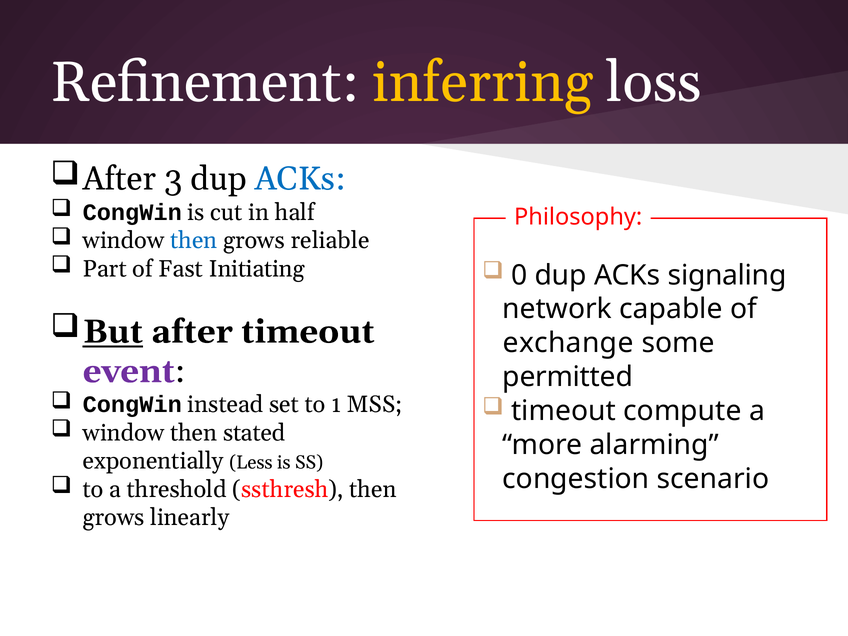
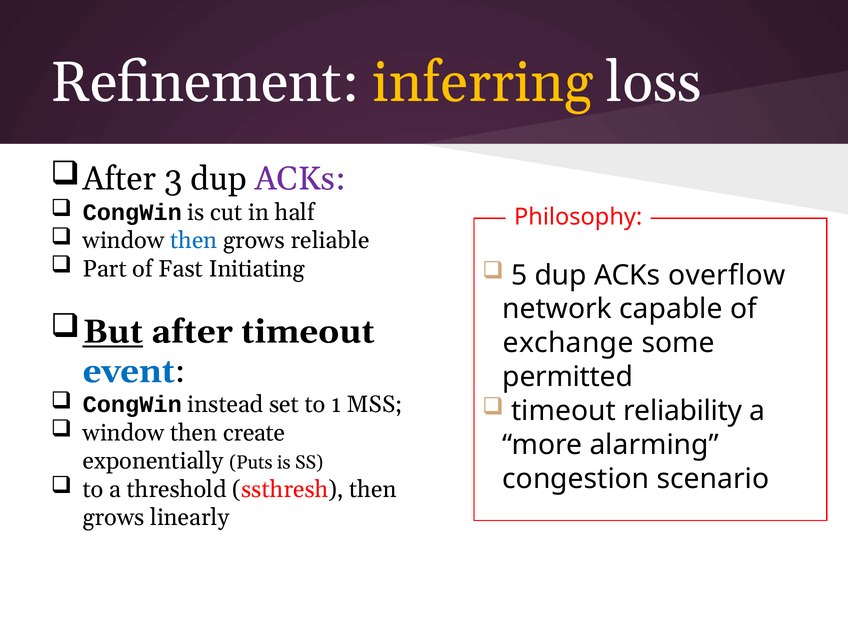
ACKs at (300, 179) colour: blue -> purple
0: 0 -> 5
signaling: signaling -> overflow
event colour: purple -> blue
compute: compute -> reliability
stated: stated -> create
Less: Less -> Puts
